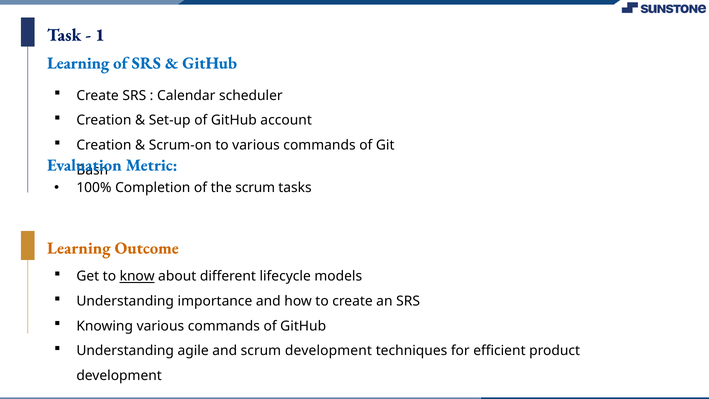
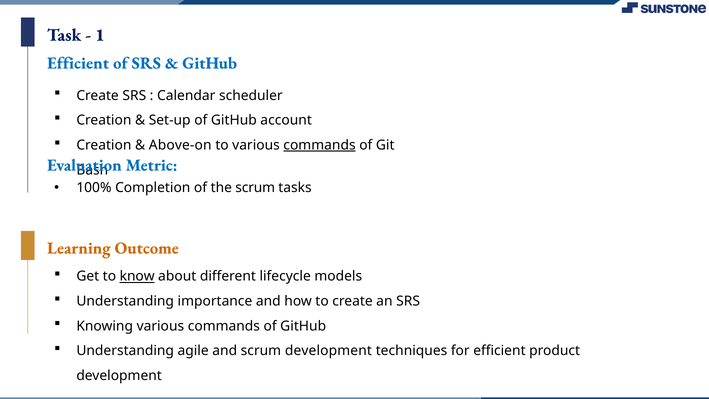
Learning at (78, 63): Learning -> Efficient
Scrum-on: Scrum-on -> Above-on
commands at (319, 145) underline: none -> present
